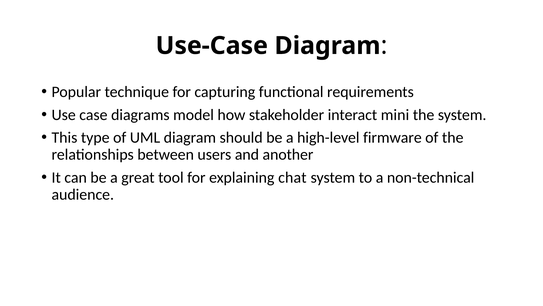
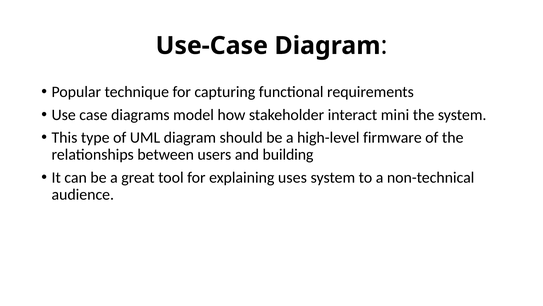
another: another -> building
chat: chat -> uses
